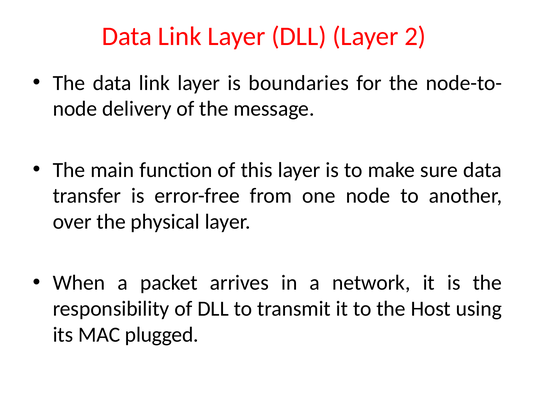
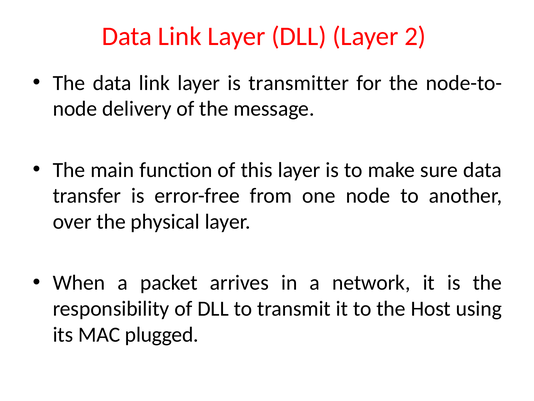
boundaries: boundaries -> transmitter
